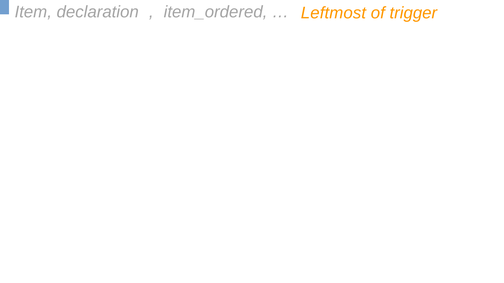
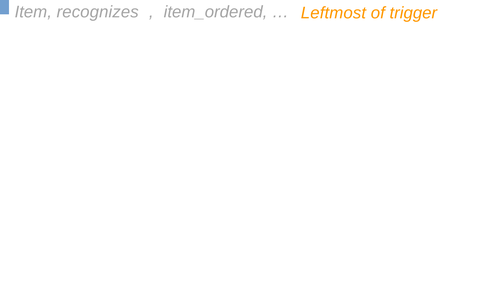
declaration: declaration -> recognizes
